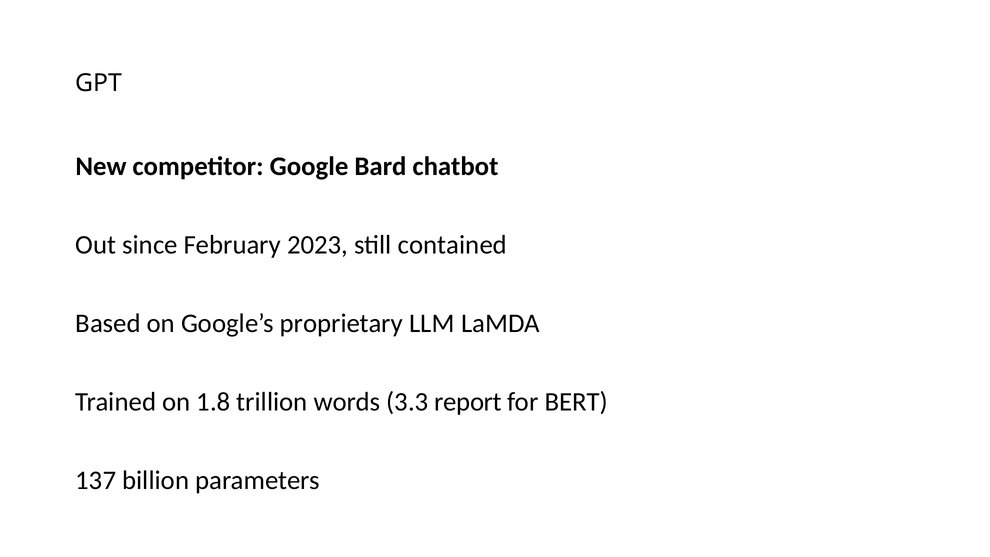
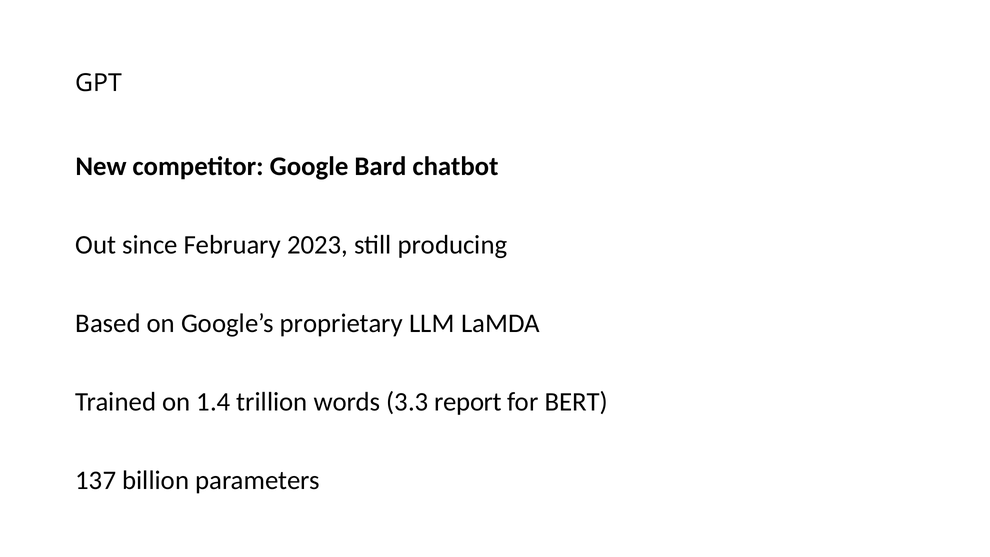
contained: contained -> producing
1.8: 1.8 -> 1.4
